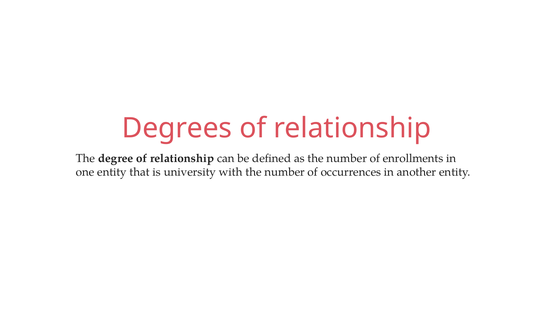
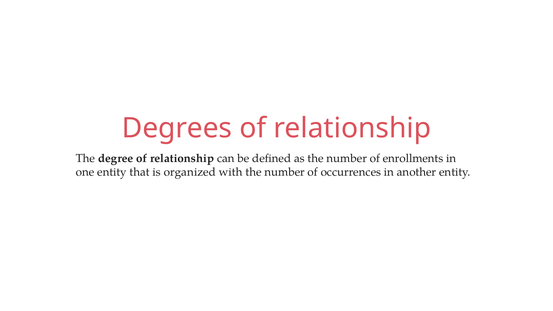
university: university -> organized
